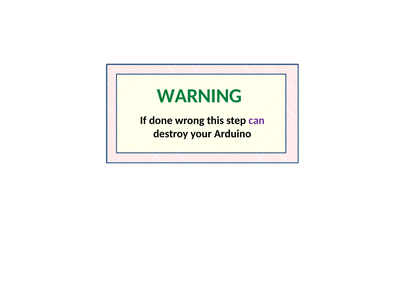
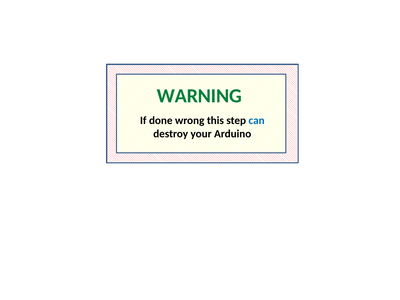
can colour: purple -> blue
